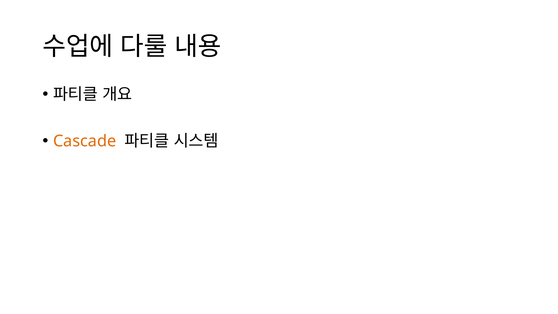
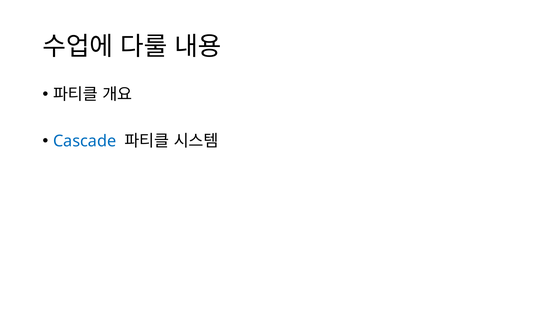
Cascade colour: orange -> blue
